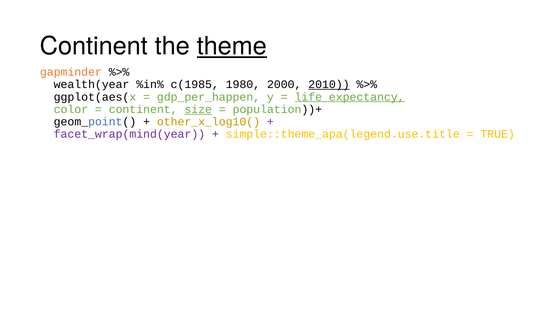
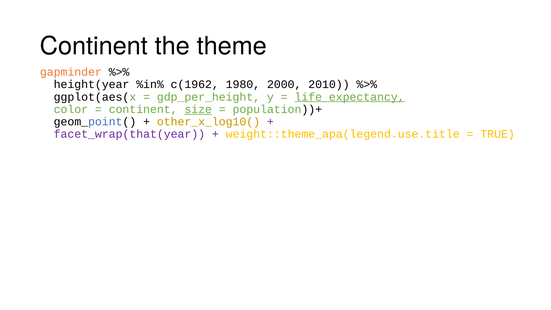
theme underline: present -> none
wealth(year: wealth(year -> height(year
c(1985: c(1985 -> c(1962
2010 underline: present -> none
gdp_per_happen: gdp_per_happen -> gdp_per_height
facet_wrap(mind(year: facet_wrap(mind(year -> facet_wrap(that(year
simple::theme_apa(legend.use.title: simple::theme_apa(legend.use.title -> weight::theme_apa(legend.use.title
